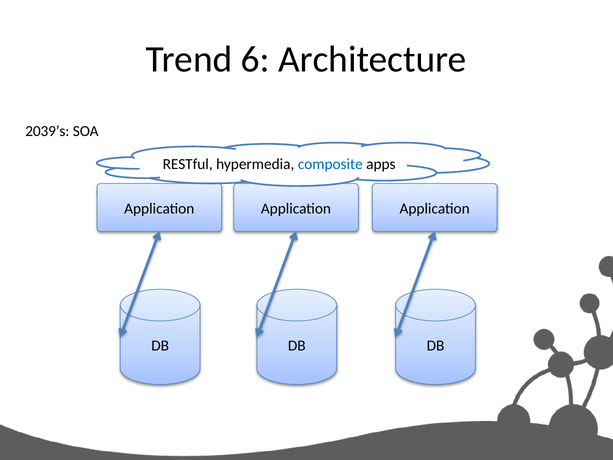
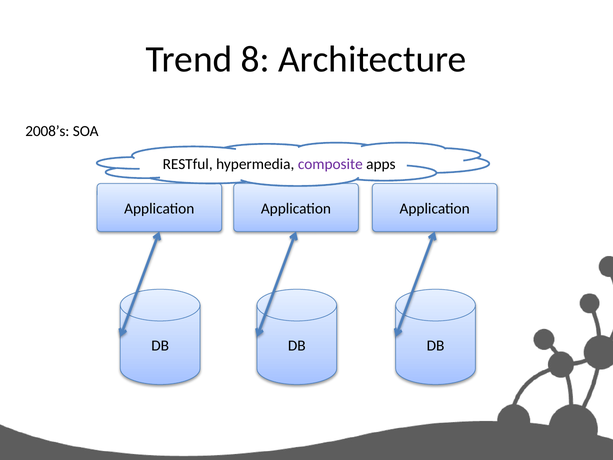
6: 6 -> 8
2039’s: 2039’s -> 2008’s
composite colour: blue -> purple
